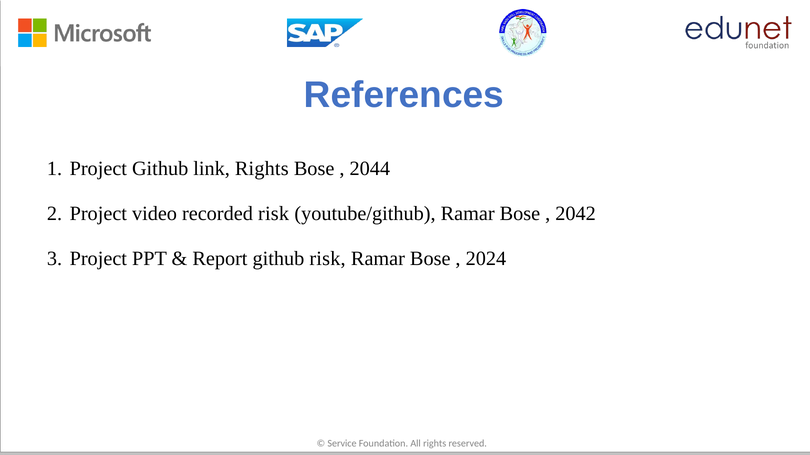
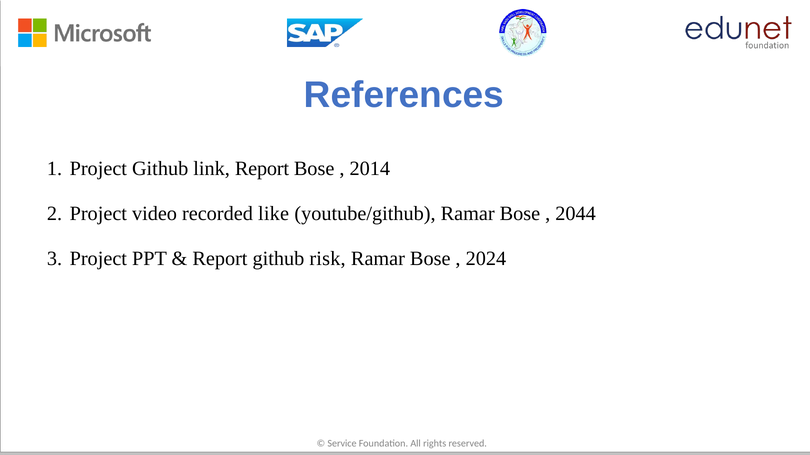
link Rights: Rights -> Report
2044: 2044 -> 2014
recorded risk: risk -> like
2042: 2042 -> 2044
